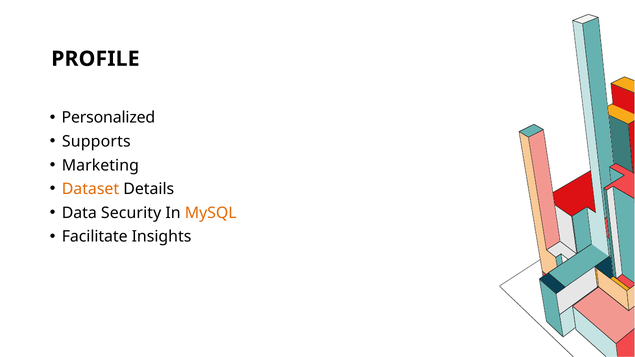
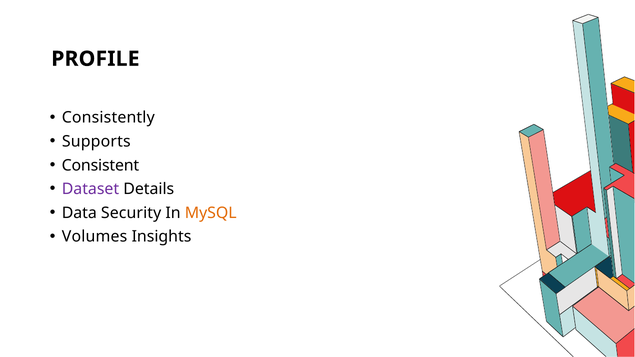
Personalized: Personalized -> Consistently
Marketing: Marketing -> Consistent
Dataset colour: orange -> purple
Facilitate: Facilitate -> Volumes
